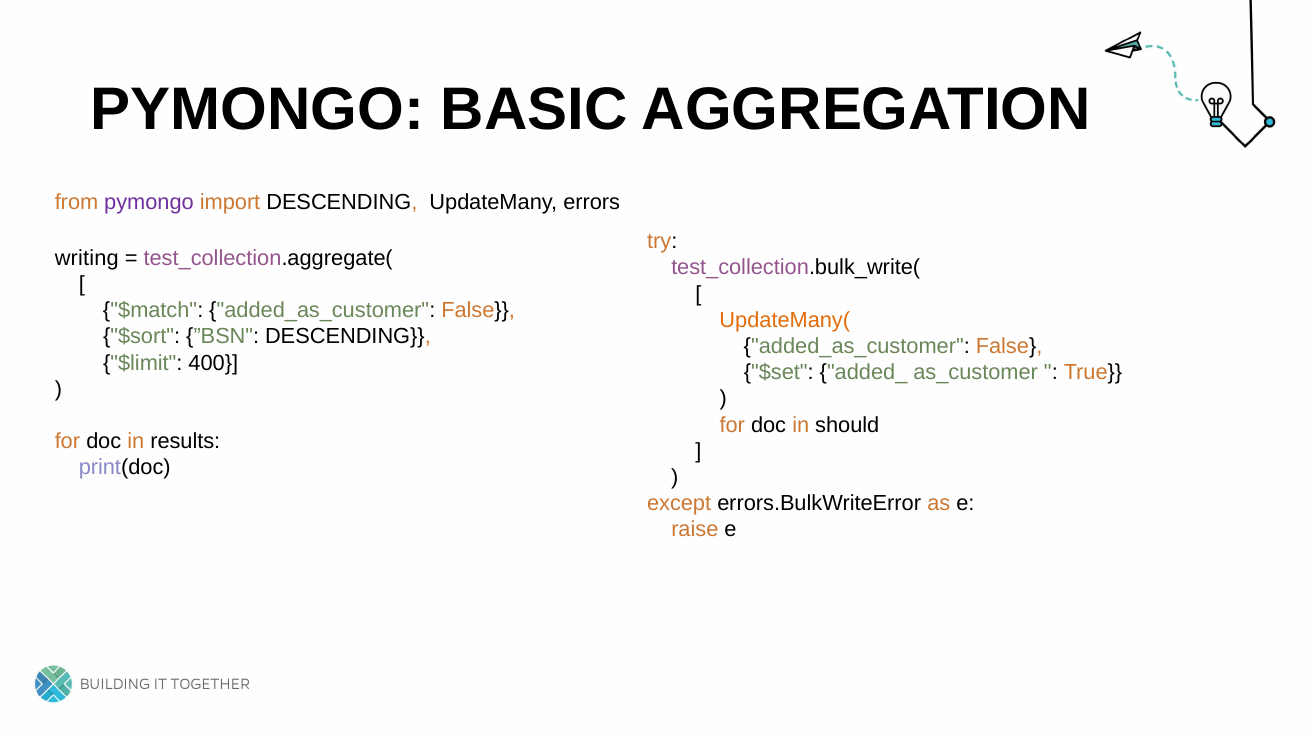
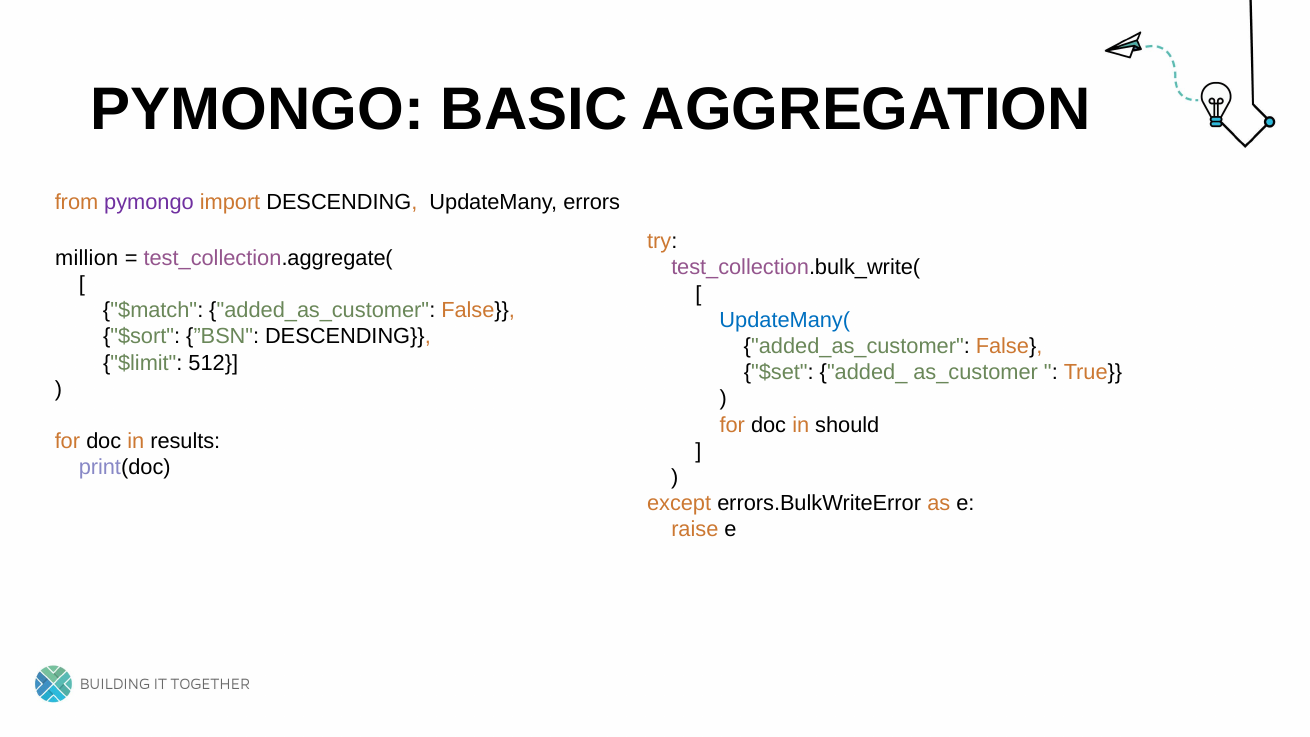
writing: writing -> million
UpdateMany( colour: orange -> blue
400: 400 -> 512
